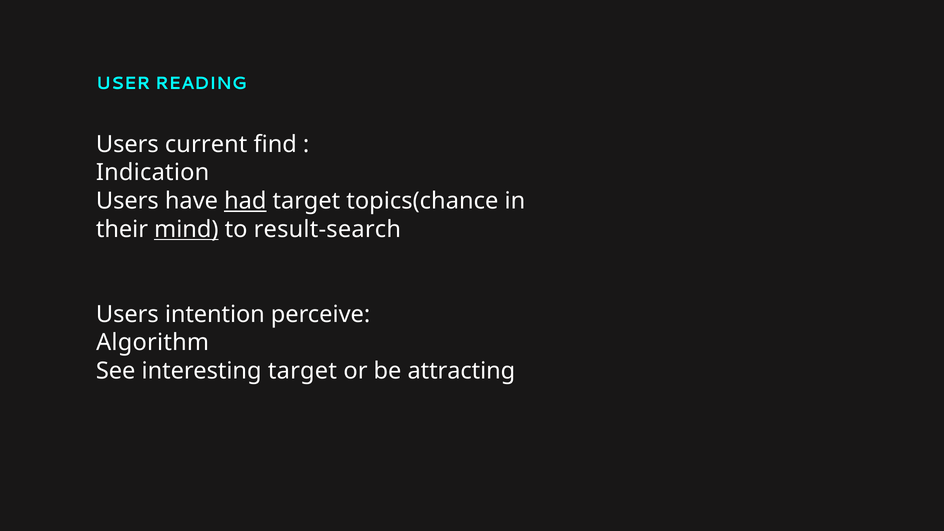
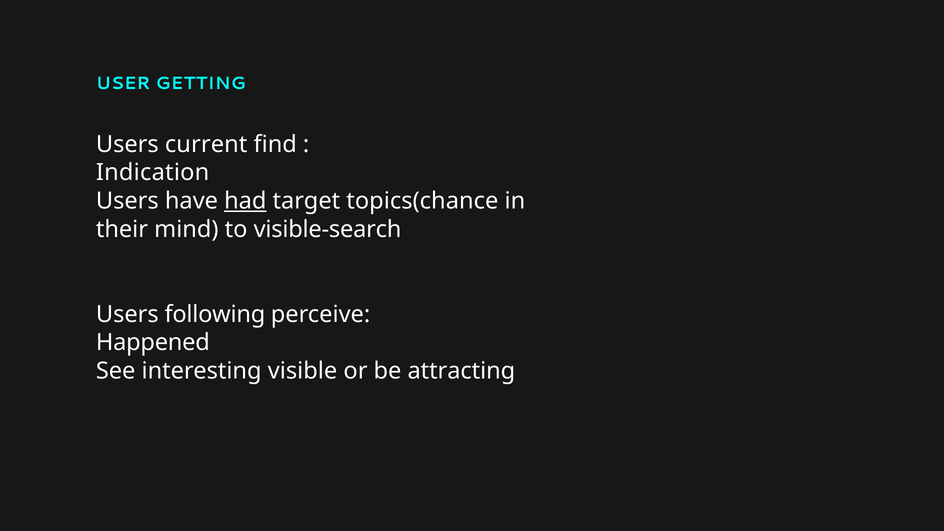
READING: READING -> GETTING
mind underline: present -> none
result-search: result-search -> visible-search
intention: intention -> following
Algorithm: Algorithm -> Happened
interesting target: target -> visible
